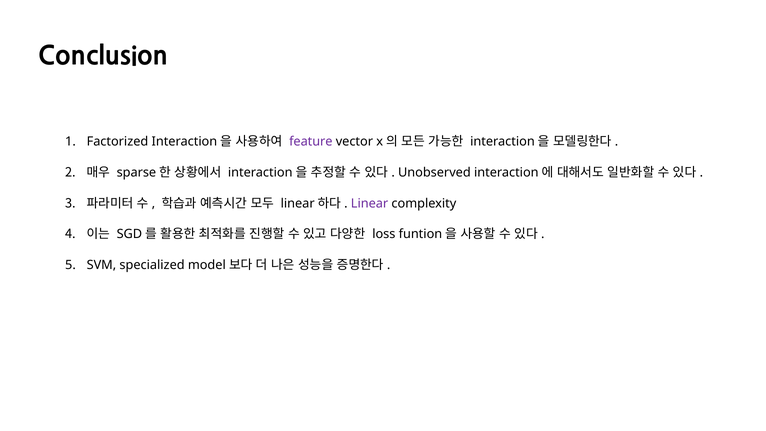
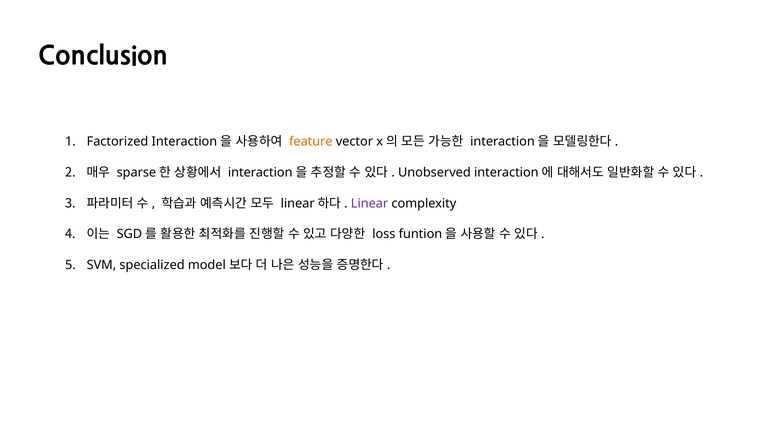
feature colour: purple -> orange
